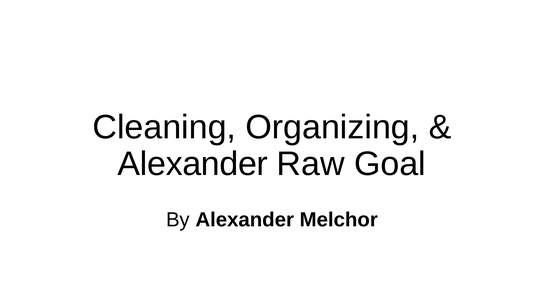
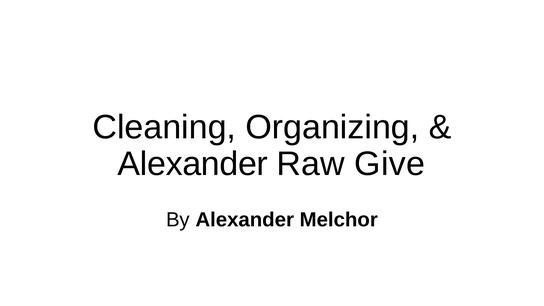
Goal: Goal -> Give
